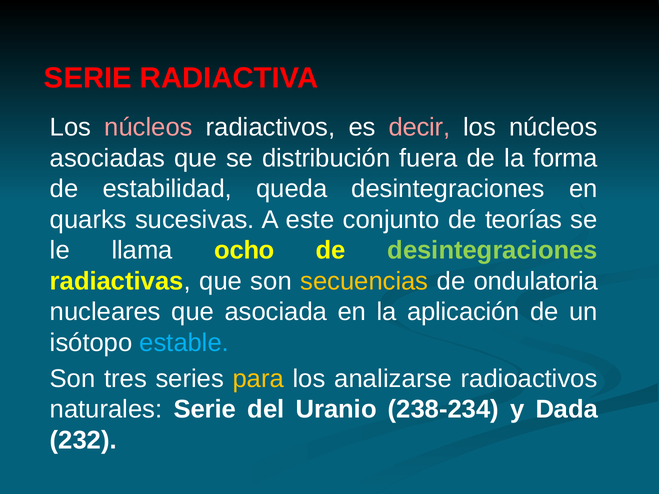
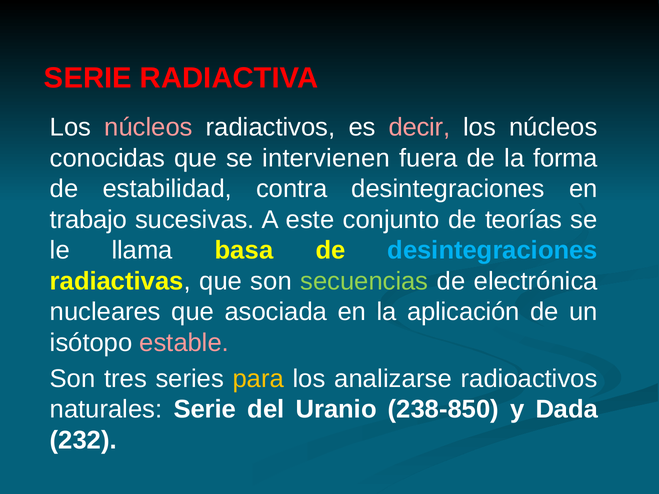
asociadas: asociadas -> conocidas
distribución: distribución -> intervienen
queda: queda -> contra
quarks: quarks -> trabajo
ocho: ocho -> basa
desintegraciones at (493, 251) colour: light green -> light blue
secuencias colour: yellow -> light green
ondulatoria: ondulatoria -> electrónica
estable colour: light blue -> pink
238-234: 238-234 -> 238-850
